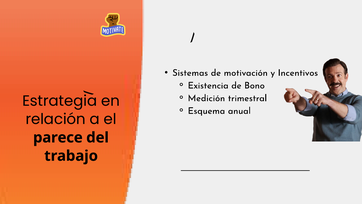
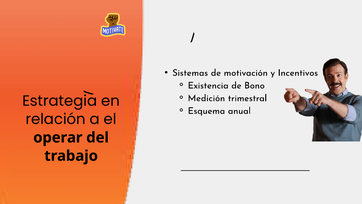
parece: parece -> operar
